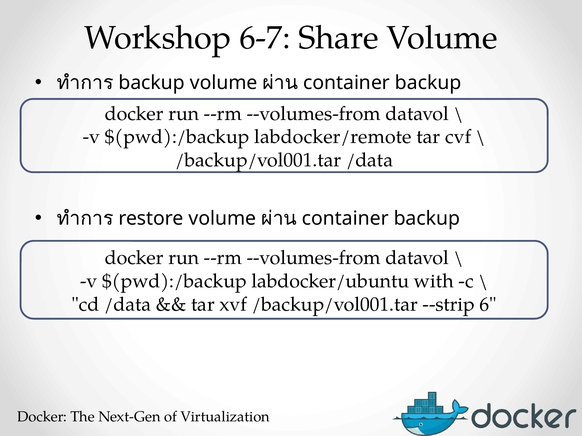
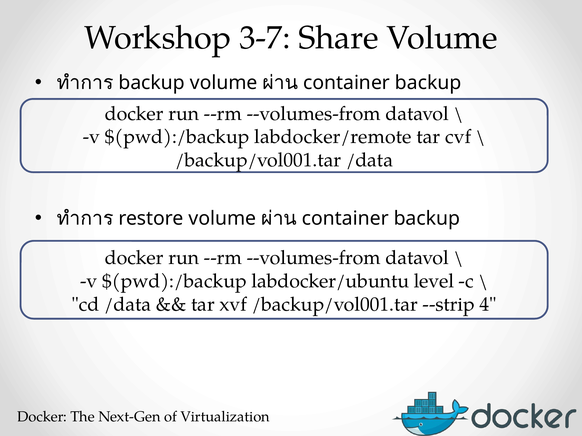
6-7: 6-7 -> 3-7
with: with -> level
6: 6 -> 4
